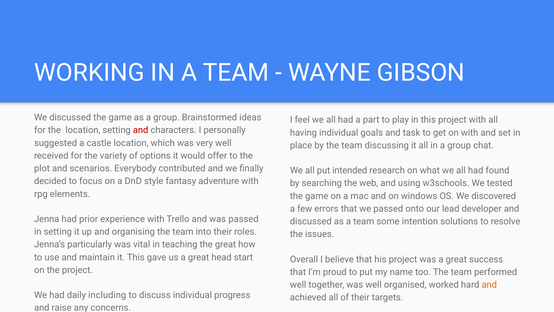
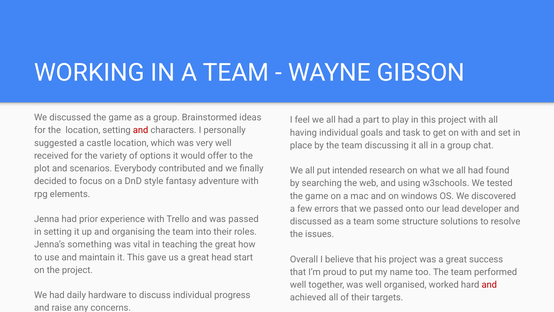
intention: intention -> structure
particularly: particularly -> something
and at (489, 284) colour: orange -> red
including: including -> hardware
